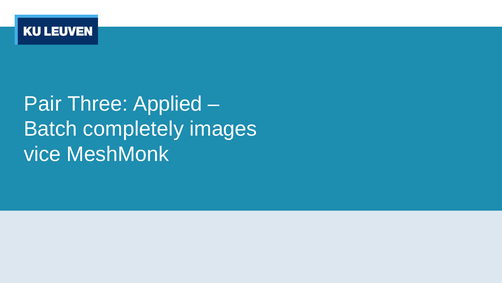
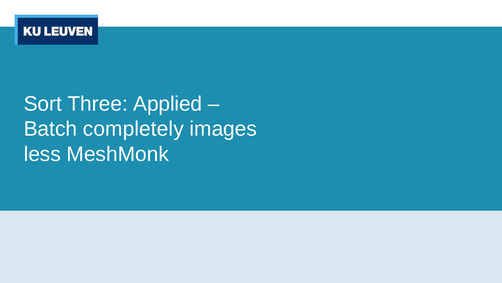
Pair: Pair -> Sort
vice: vice -> less
